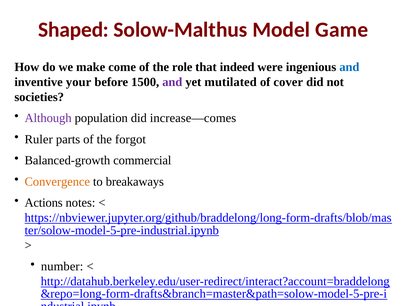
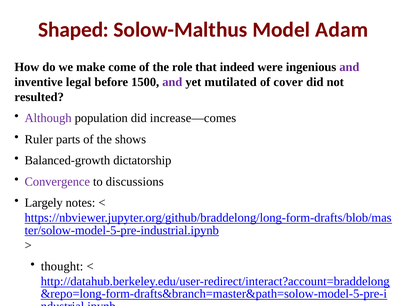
Game: Game -> Adam
and at (349, 67) colour: blue -> purple
your: your -> legal
societies: societies -> resulted
forgot: forgot -> shows
commercial: commercial -> dictatorship
Convergence colour: orange -> purple
breakaways: breakaways -> discussions
Actions: Actions -> Largely
number: number -> thought
